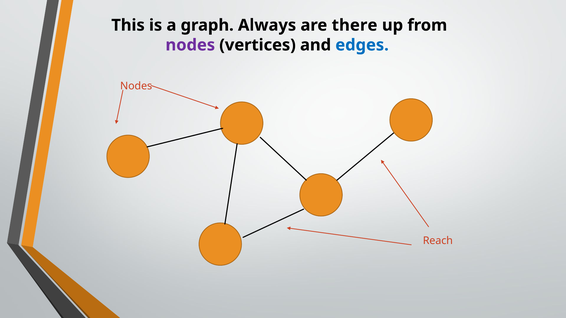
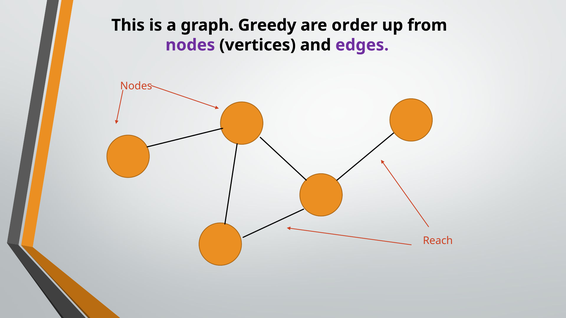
Always: Always -> Greedy
there: there -> order
edges colour: blue -> purple
